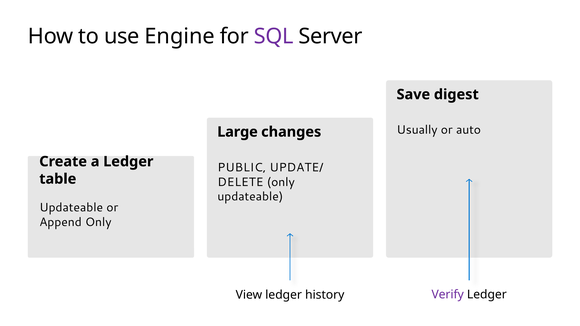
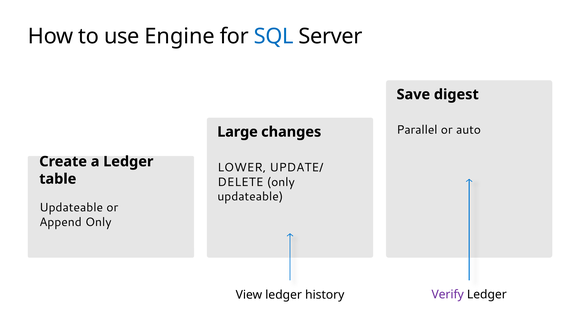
SQL colour: purple -> blue
Usually: Usually -> Parallel
PUBLIC: PUBLIC -> LOWER
